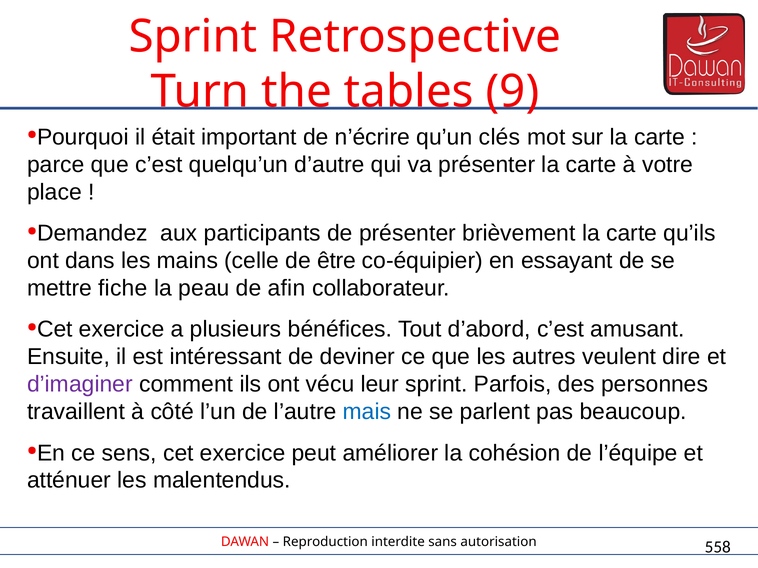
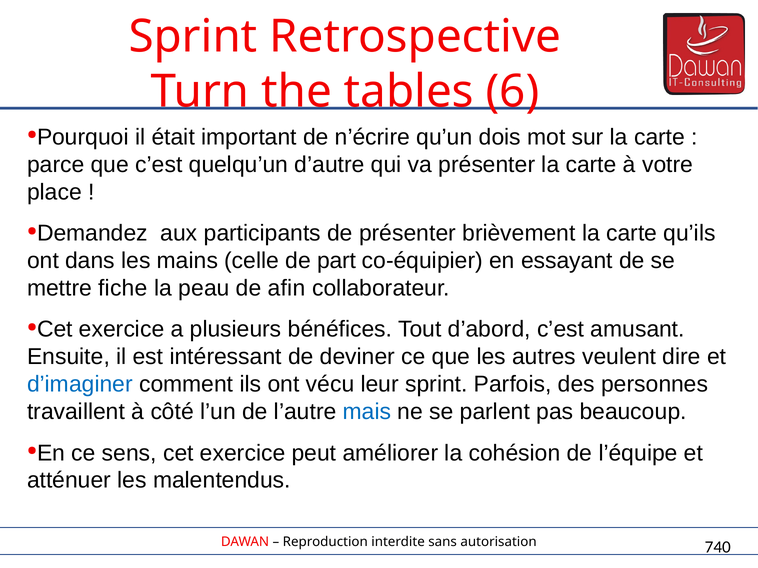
9: 9 -> 6
clés: clés -> dois
être: être -> part
d’imaginer colour: purple -> blue
558: 558 -> 740
